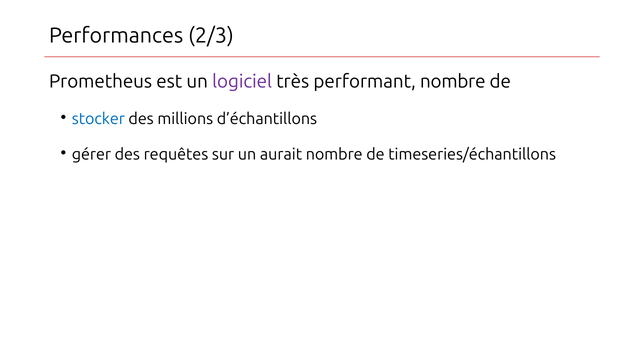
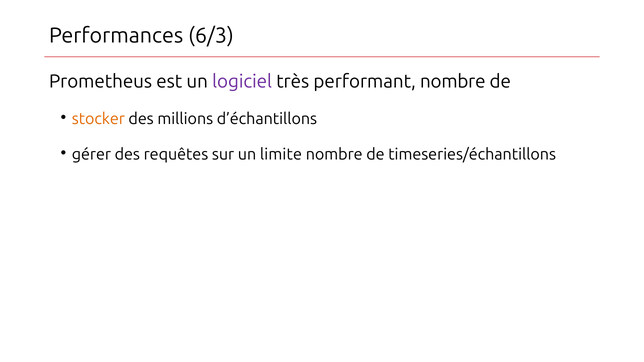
2/3: 2/3 -> 6/3
stocker colour: blue -> orange
aurait: aurait -> limite
